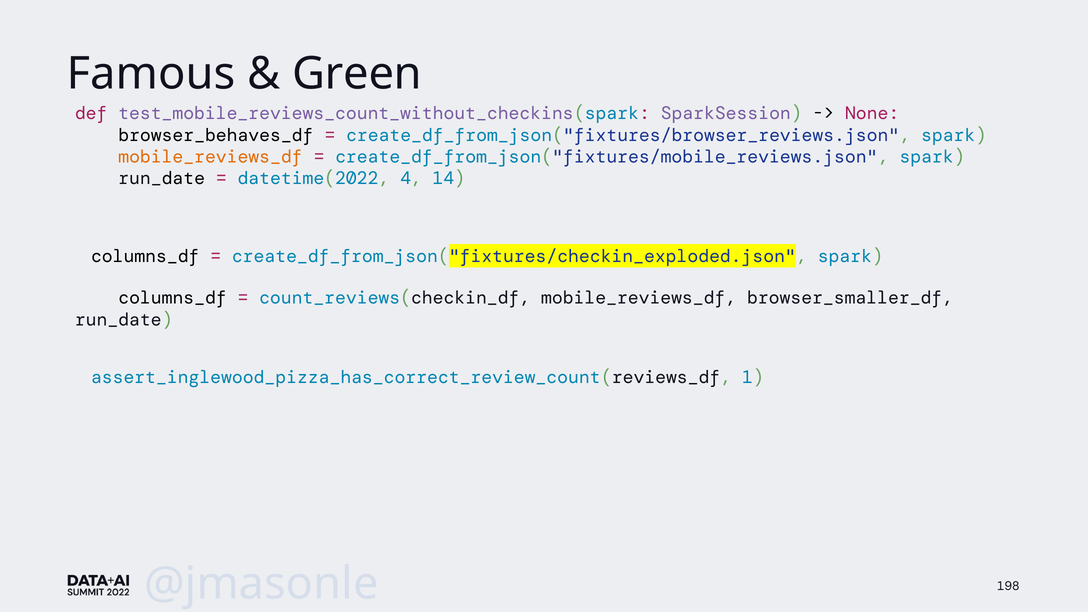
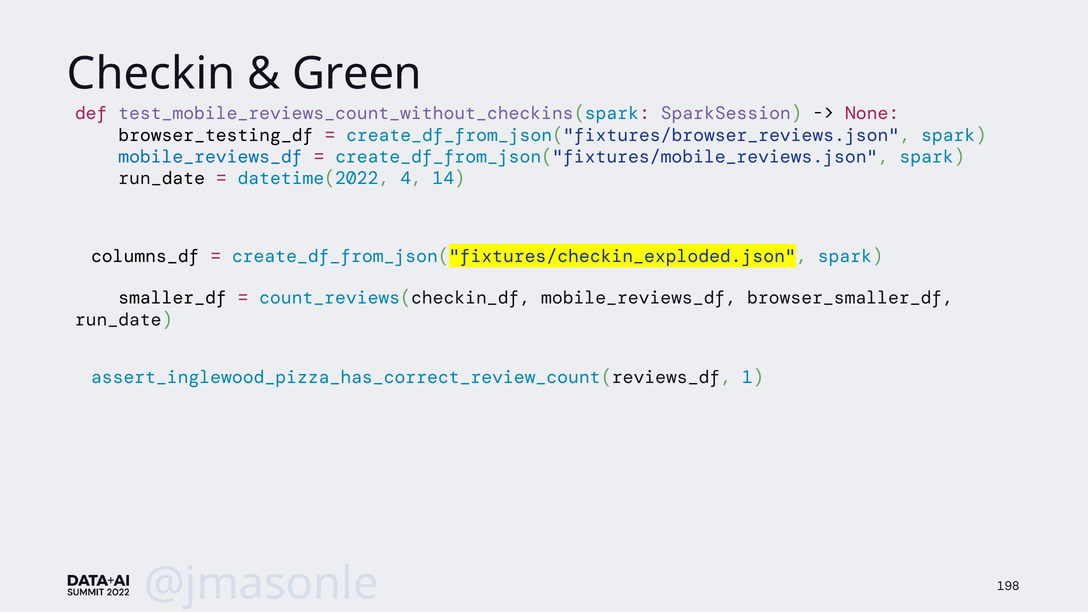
Famous: Famous -> Checkin
browser_behaves_df: browser_behaves_df -> browser_testing_df
mobile_reviews_df at (210, 157) colour: orange -> blue
columns_df at (173, 298): columns_df -> smaller_df
